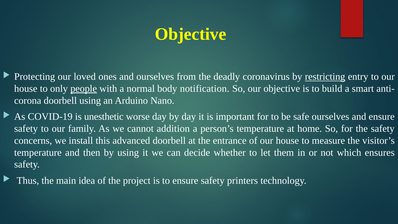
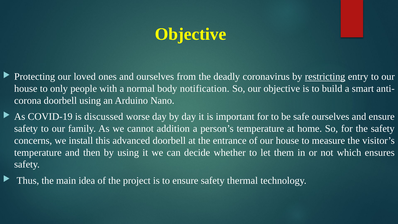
people underline: present -> none
unesthetic: unesthetic -> discussed
printers: printers -> thermal
